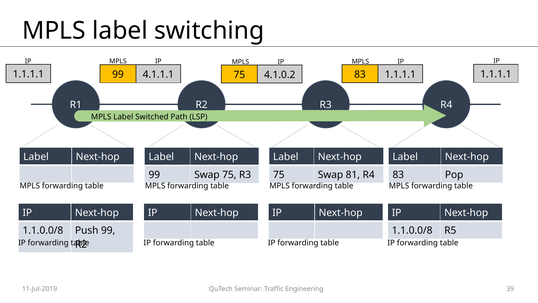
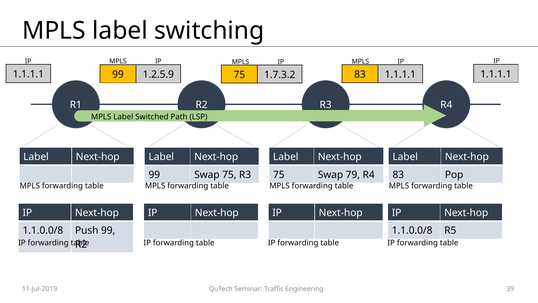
4.1.1.1: 4.1.1.1 -> 1.2.5.9
4.1.0.2: 4.1.0.2 -> 1.7.3.2
81: 81 -> 79
